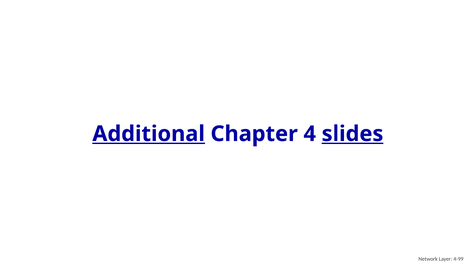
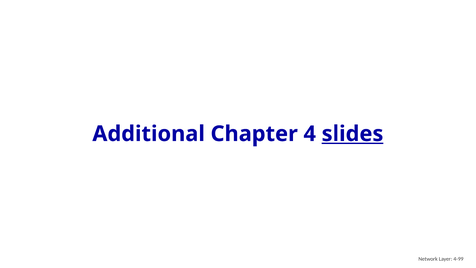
Additional underline: present -> none
